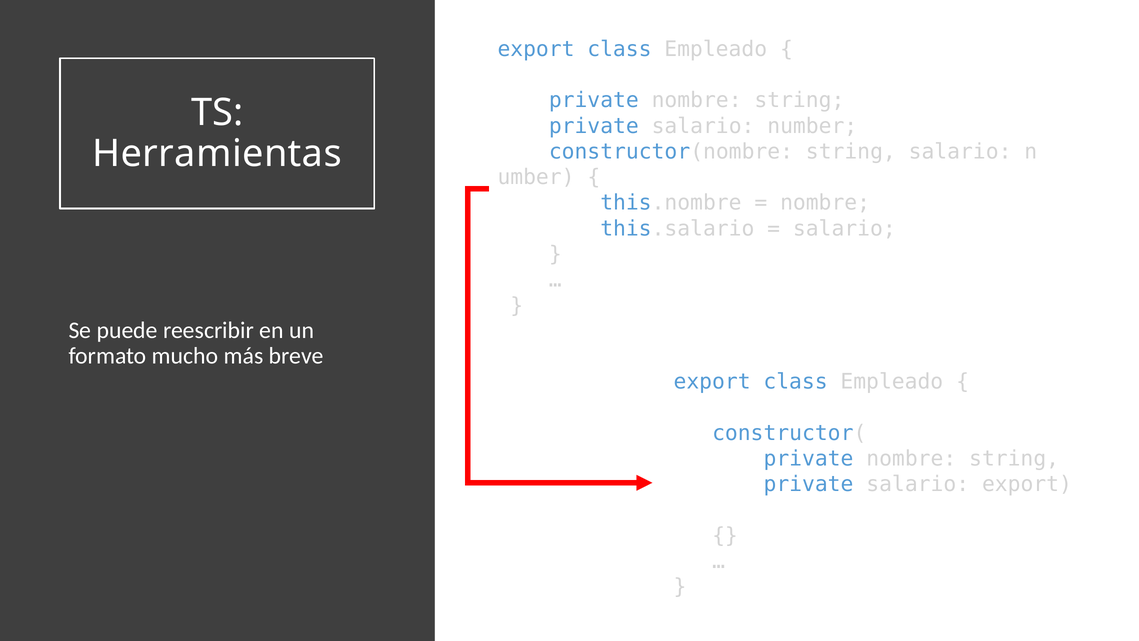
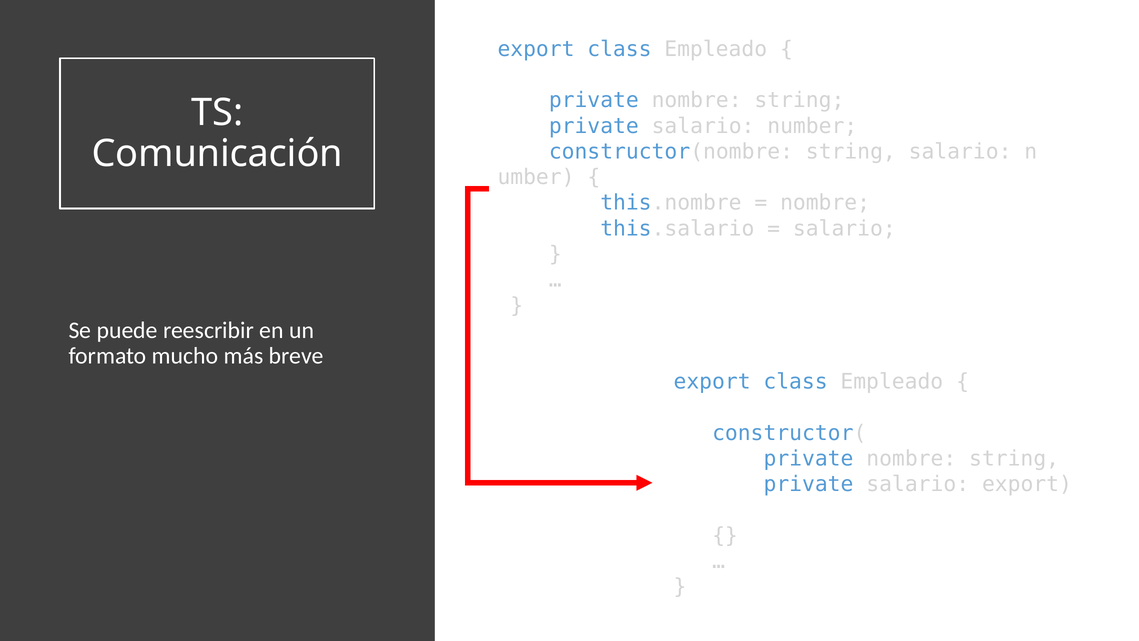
Herramientas: Herramientas -> Comunicación
